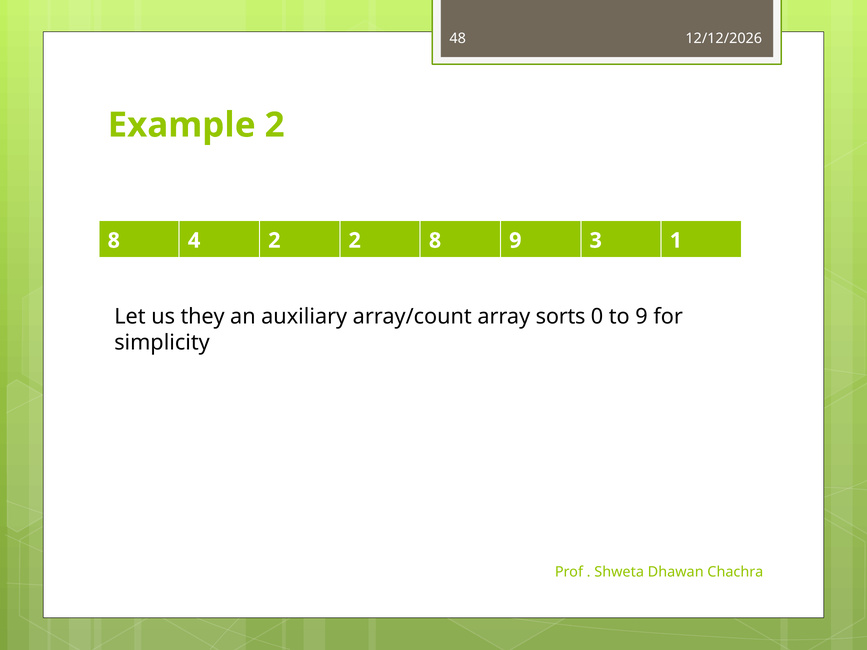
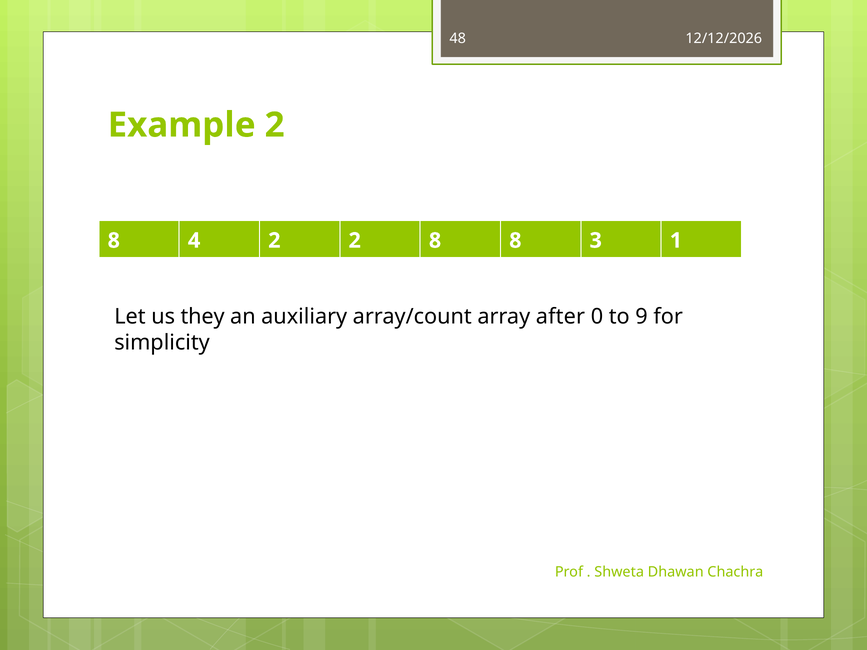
8 9: 9 -> 8
sorts: sorts -> after
